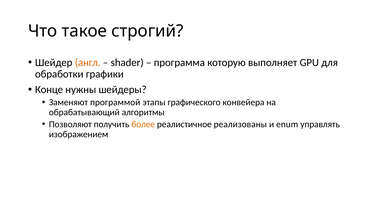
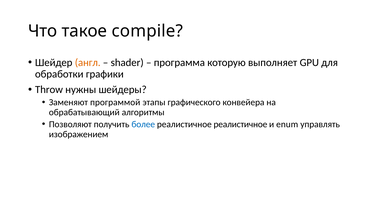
строгий: строгий -> compile
Конце: Конце -> Throw
более colour: orange -> blue
реалистичное реализованы: реализованы -> реалистичное
